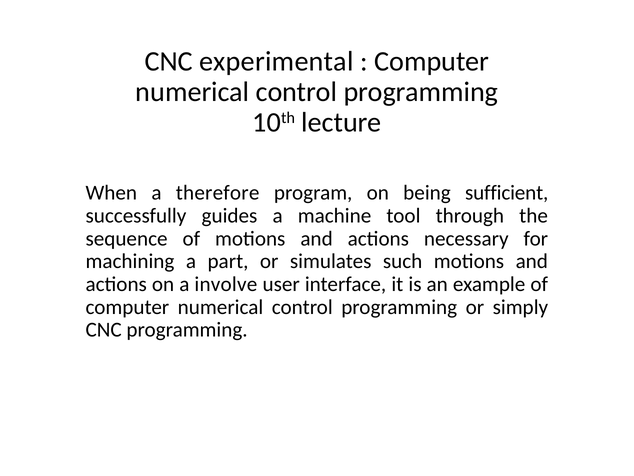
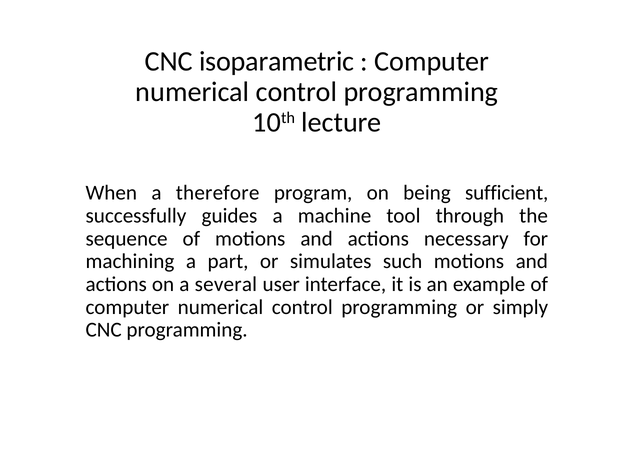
experimental: experimental -> isoparametric
involve: involve -> several
